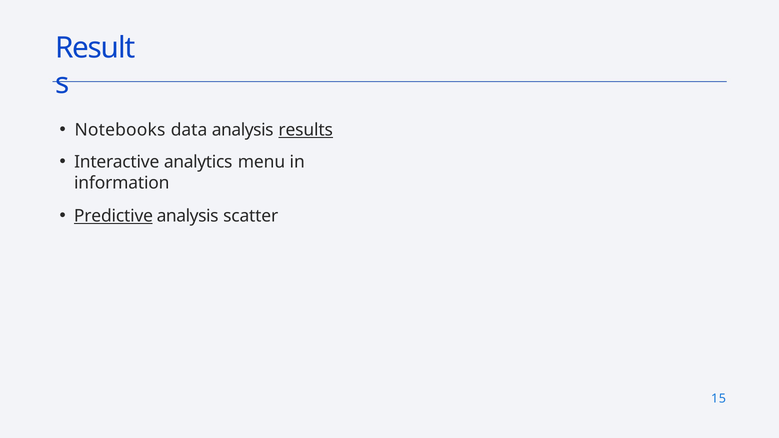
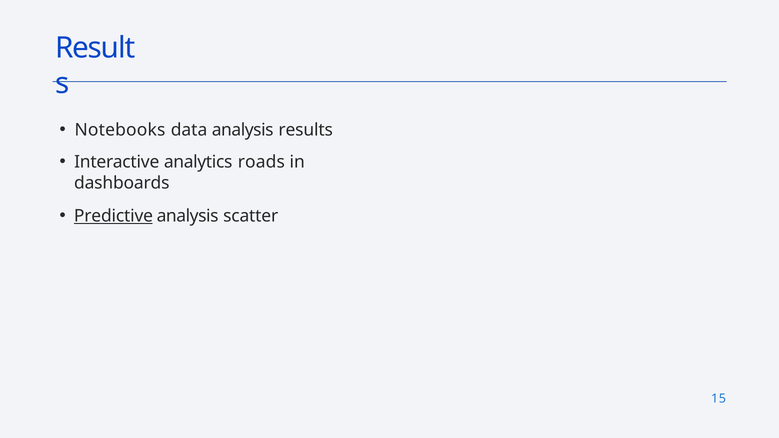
results underline: present -> none
menu: menu -> roads
information: information -> dashboards
